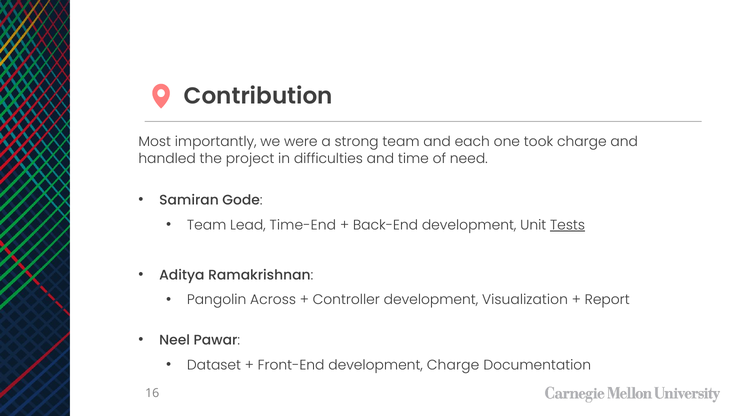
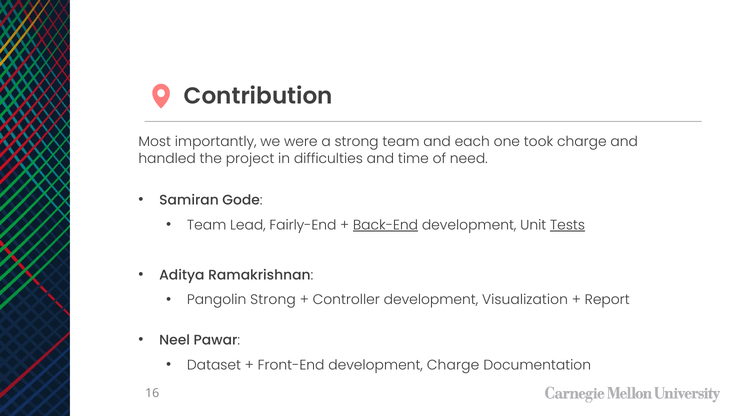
Time-End: Time-End -> Fairly-End
Back-End underline: none -> present
Pangolin Across: Across -> Strong
